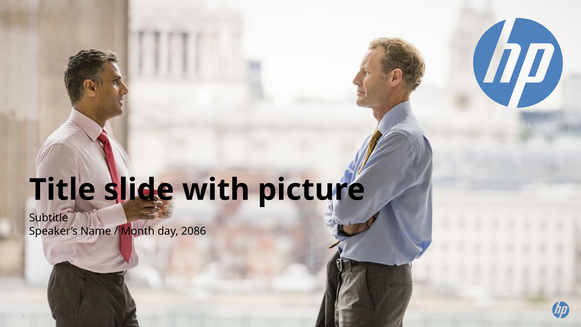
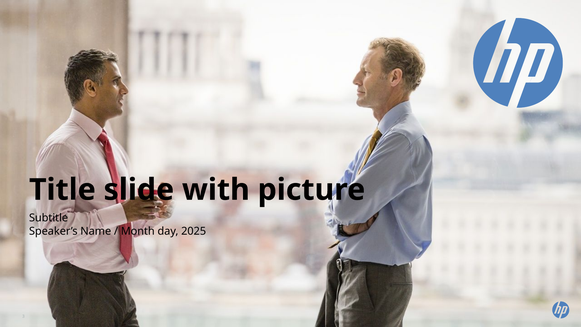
2086: 2086 -> 2025
